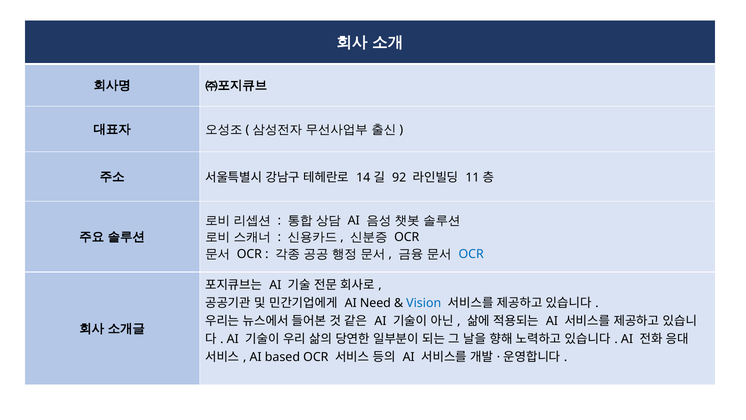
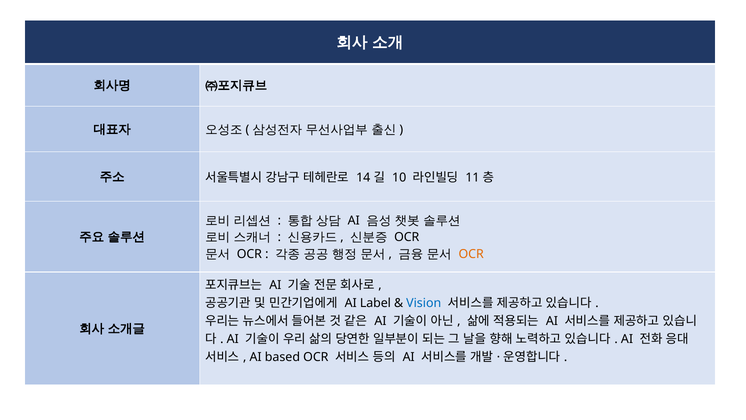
92: 92 -> 10
OCR at (471, 254) colour: blue -> orange
Need: Need -> Label
